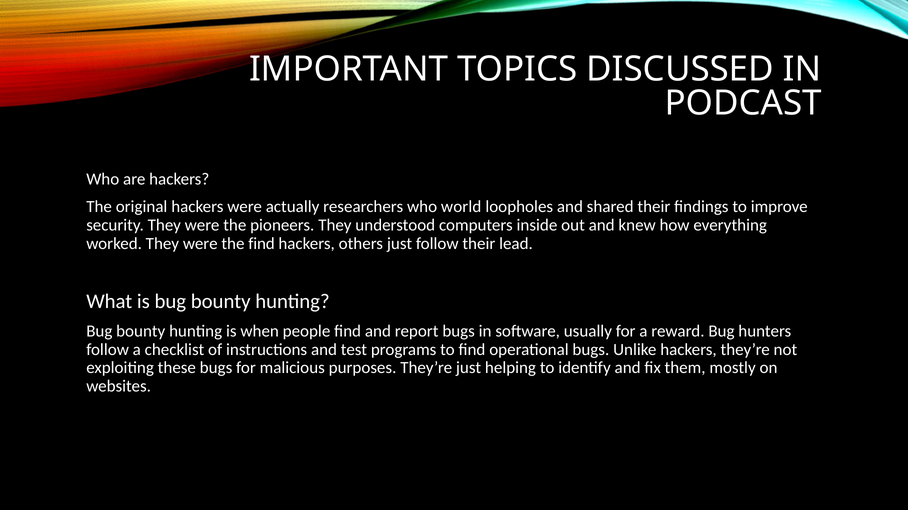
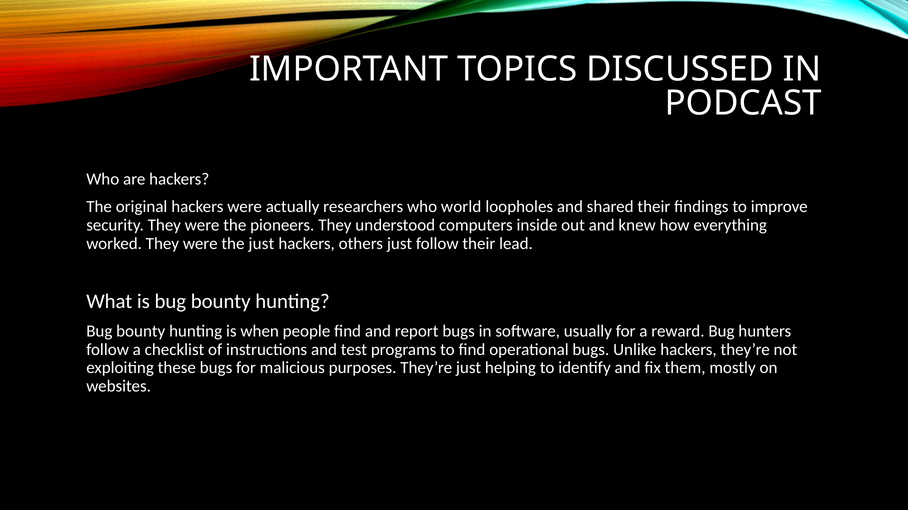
the find: find -> just
